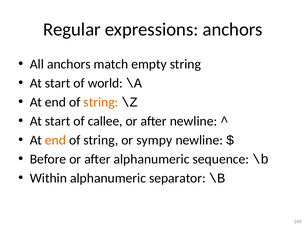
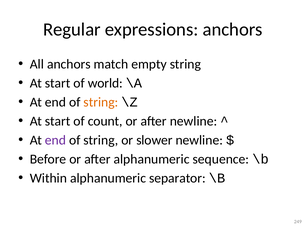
callee: callee -> count
end at (55, 140) colour: orange -> purple
sympy: sympy -> slower
